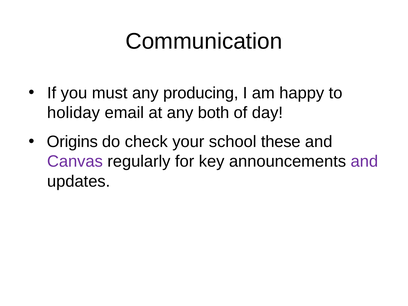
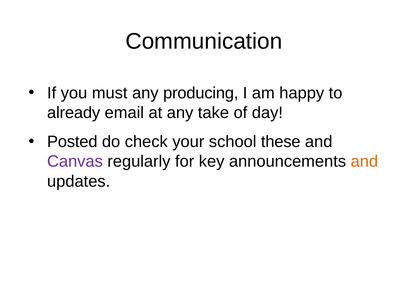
holiday: holiday -> already
both: both -> take
Origins: Origins -> Posted
and at (364, 162) colour: purple -> orange
